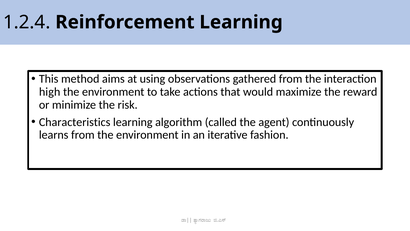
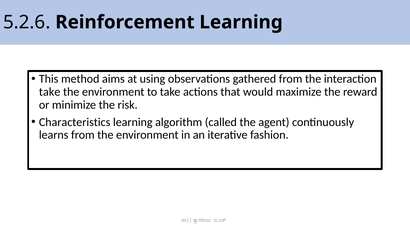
1.2.4: 1.2.4 -> 5.2.6
high at (50, 92): high -> take
